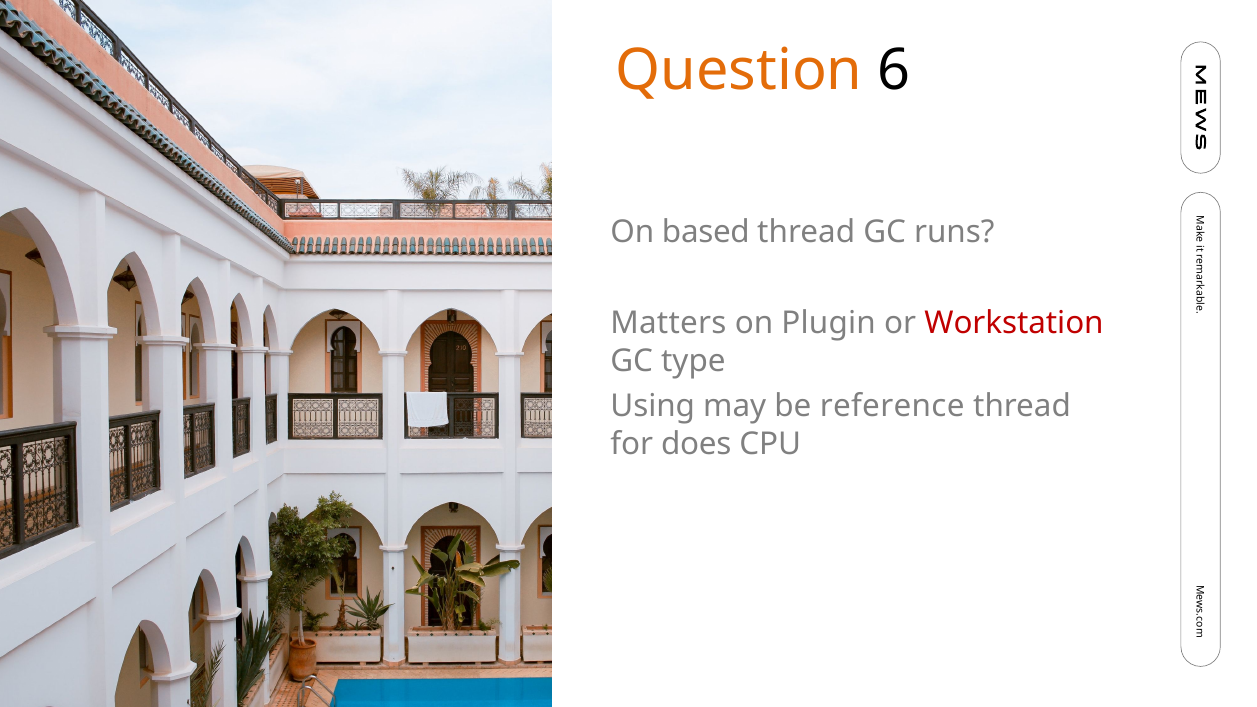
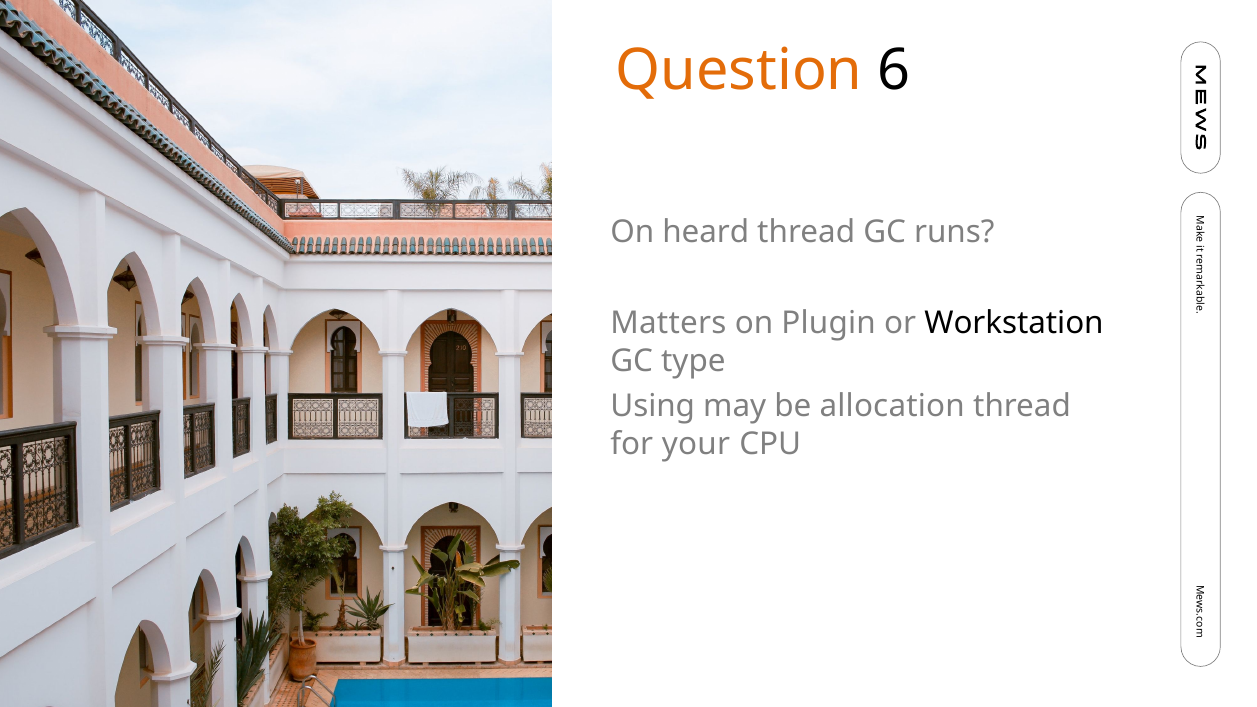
based: based -> heard
Workstation colour: red -> black
reference: reference -> allocation
does: does -> your
